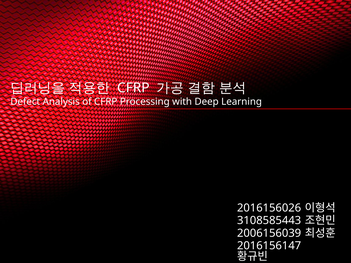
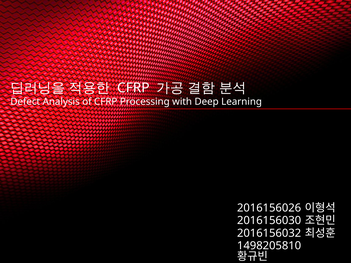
3108585443: 3108585443 -> 2016156030
2006156039: 2006156039 -> 2016156032
2016156147: 2016156147 -> 1498205810
